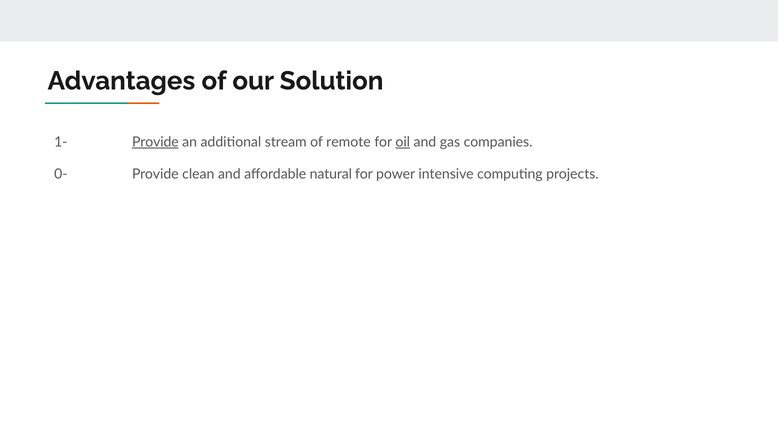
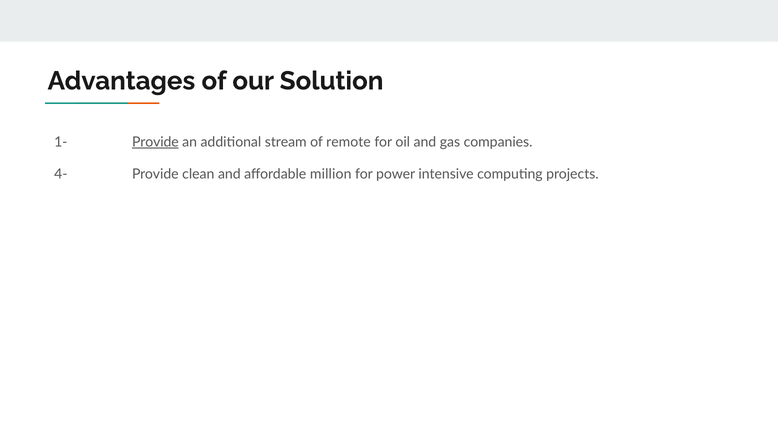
oil underline: present -> none
0-: 0- -> 4-
natural: natural -> million
